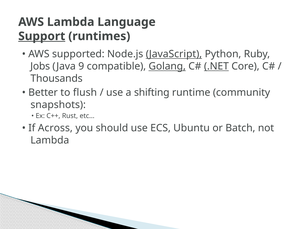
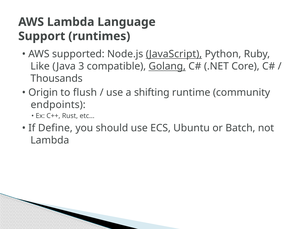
Support underline: present -> none
Jobs: Jobs -> Like
9: 9 -> 3
.NET underline: present -> none
Better: Better -> Origin
snapshots: snapshots -> endpoints
Across: Across -> Define
